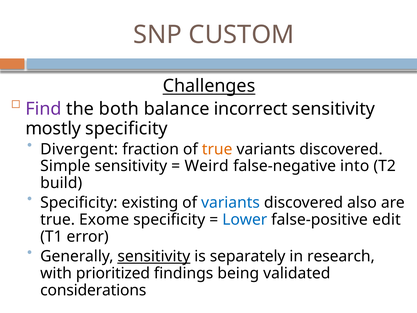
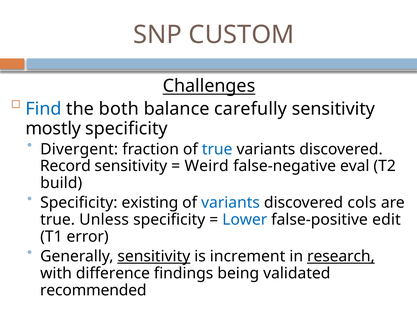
Find colour: purple -> blue
incorrect: incorrect -> carefully
true at (217, 149) colour: orange -> blue
Simple: Simple -> Record
into: into -> eval
also: also -> cols
Exome: Exome -> Unless
separately: separately -> increment
research underline: none -> present
prioritized: prioritized -> difference
considerations: considerations -> recommended
